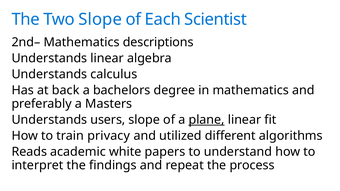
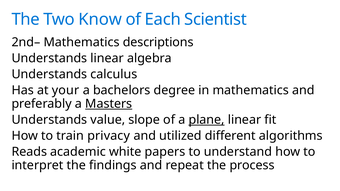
Two Slope: Slope -> Know
back: back -> your
Masters underline: none -> present
users: users -> value
